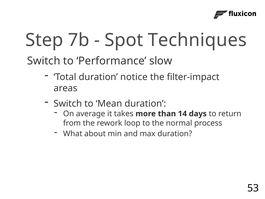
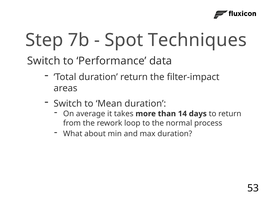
slow: slow -> data
duration notice: notice -> return
